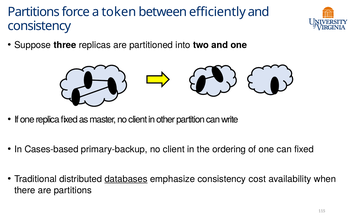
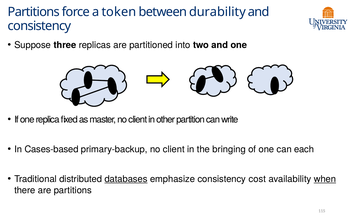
efficiently: efficiently -> durability
ordering: ordering -> bringing
can fixed: fixed -> each
when underline: none -> present
